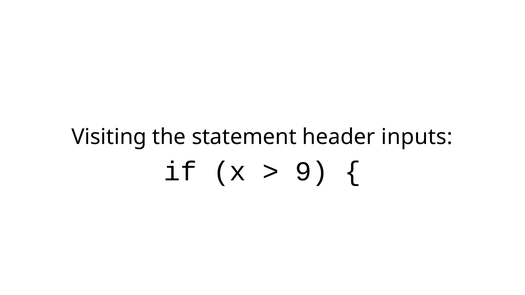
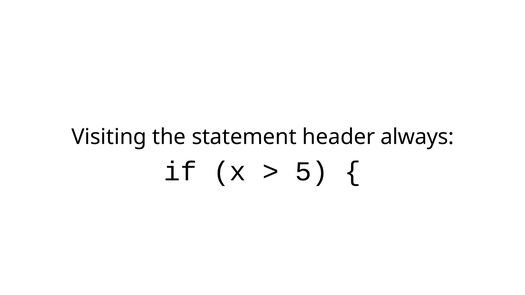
inputs: inputs -> always
9: 9 -> 5
